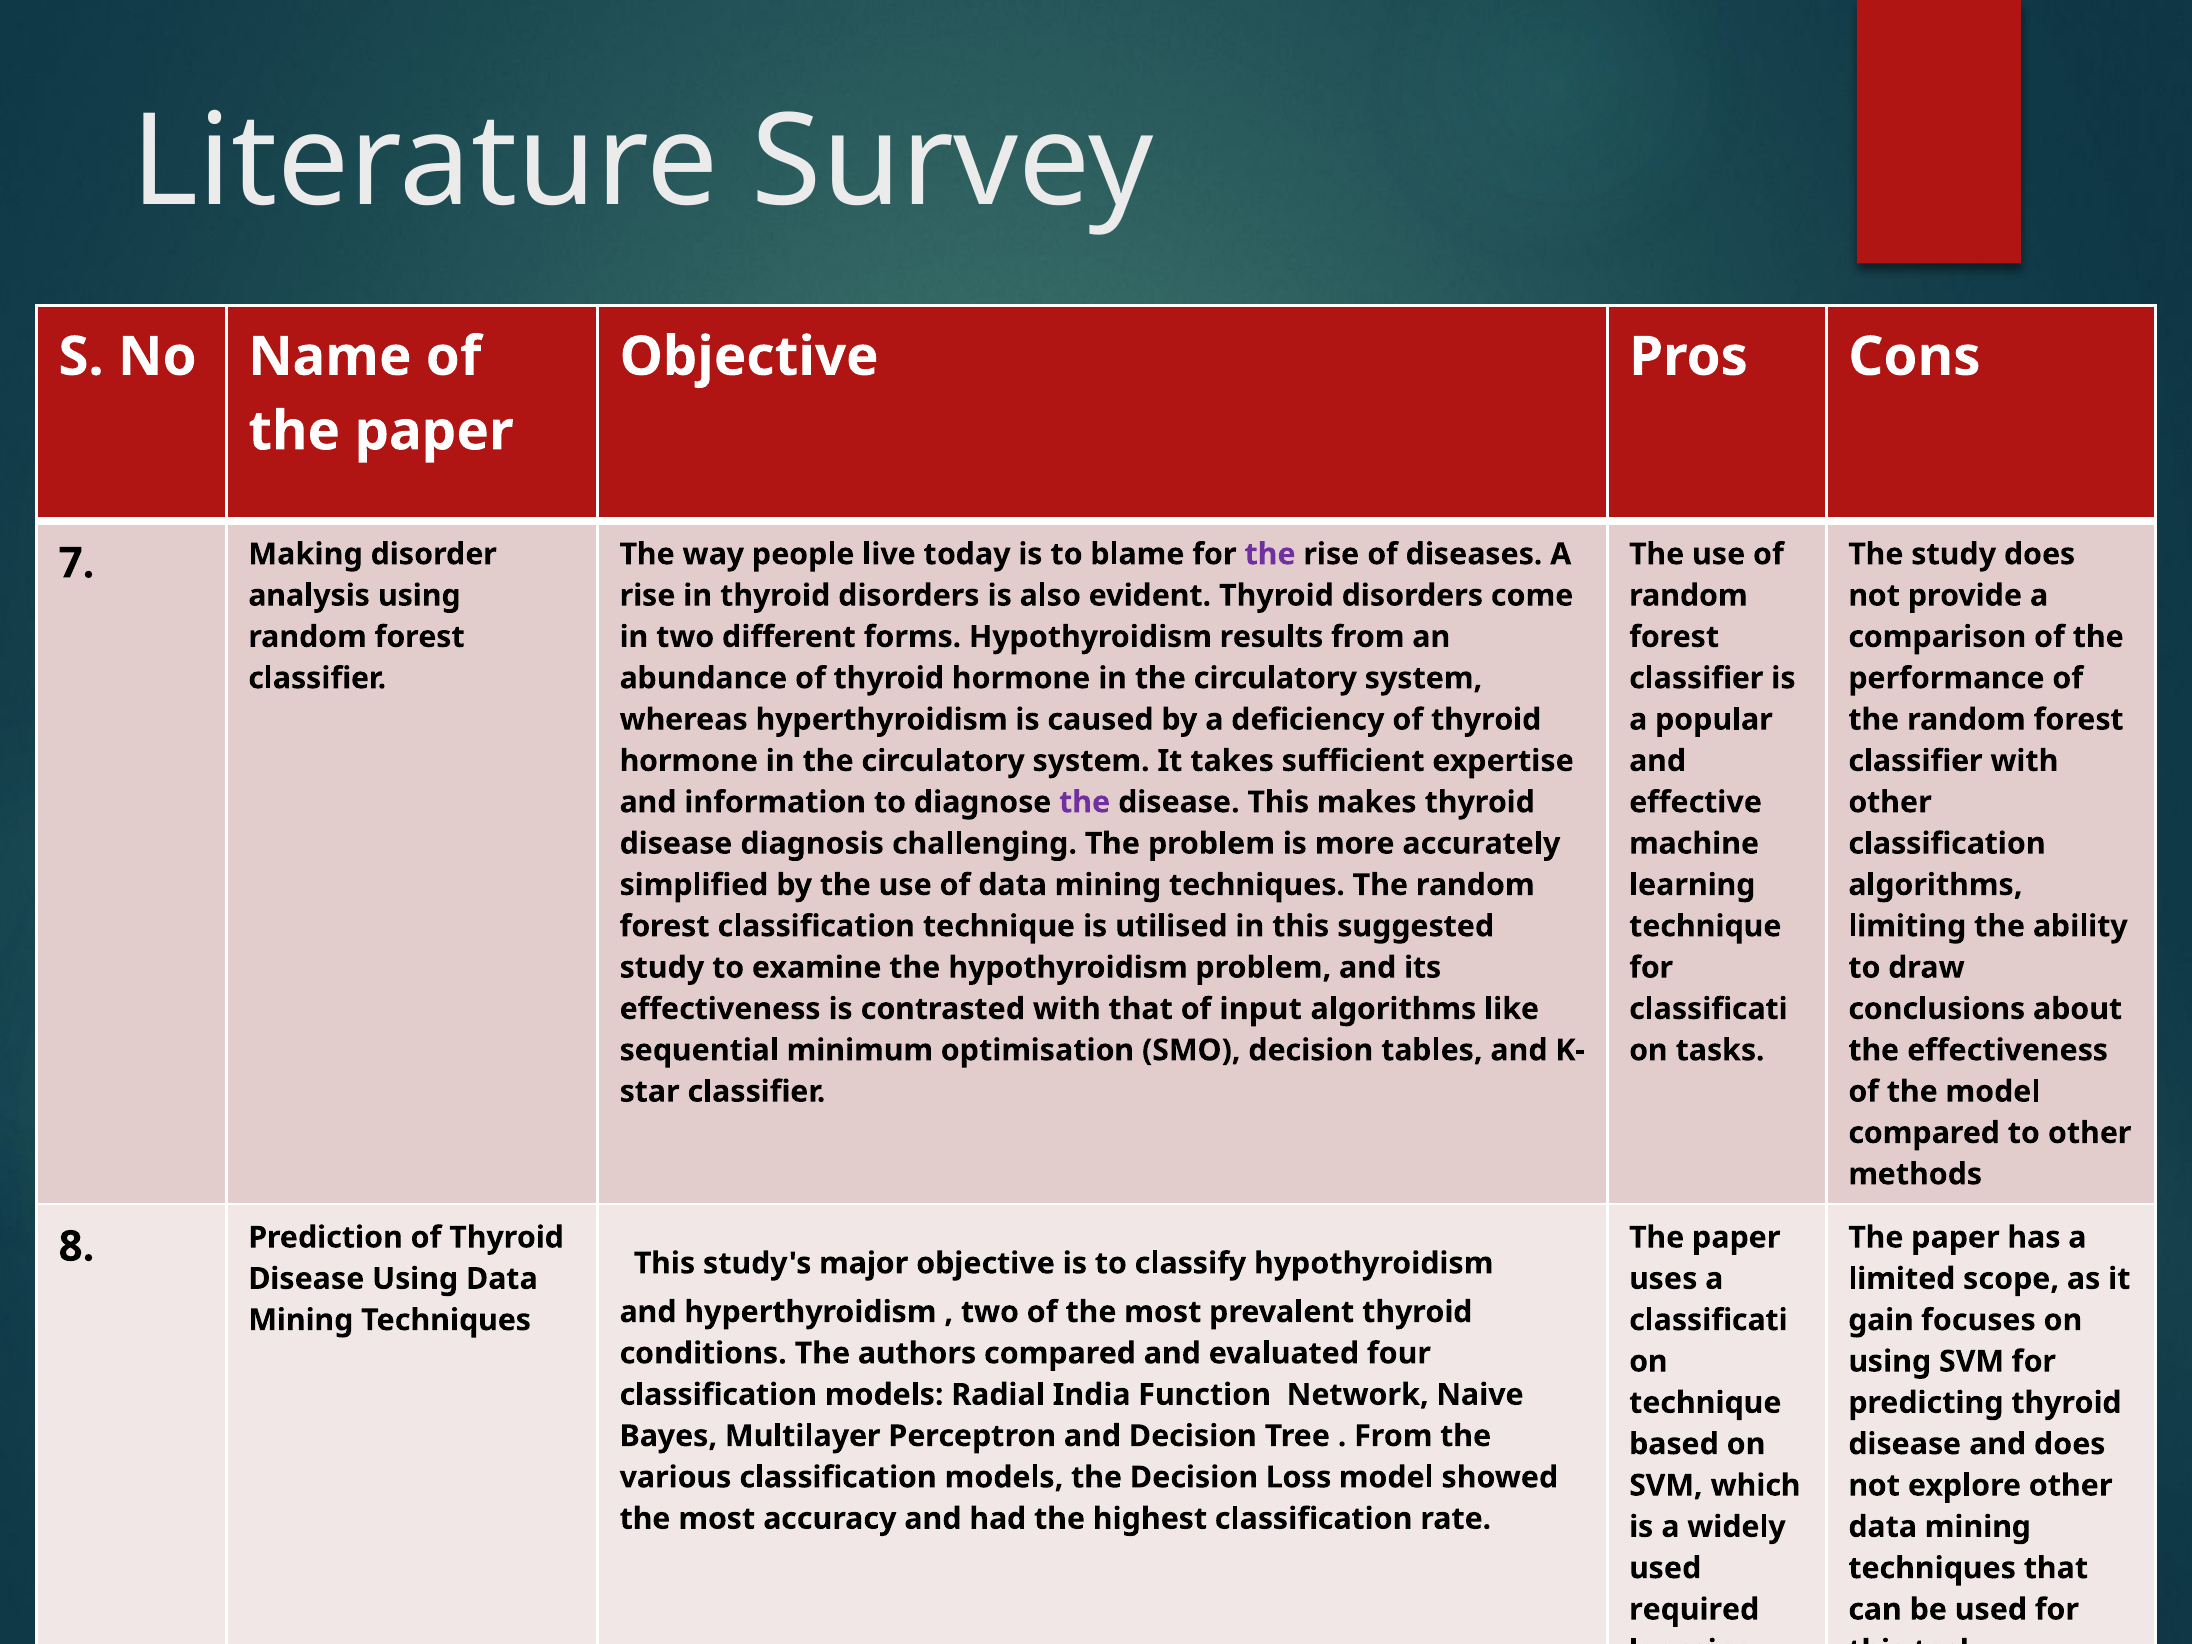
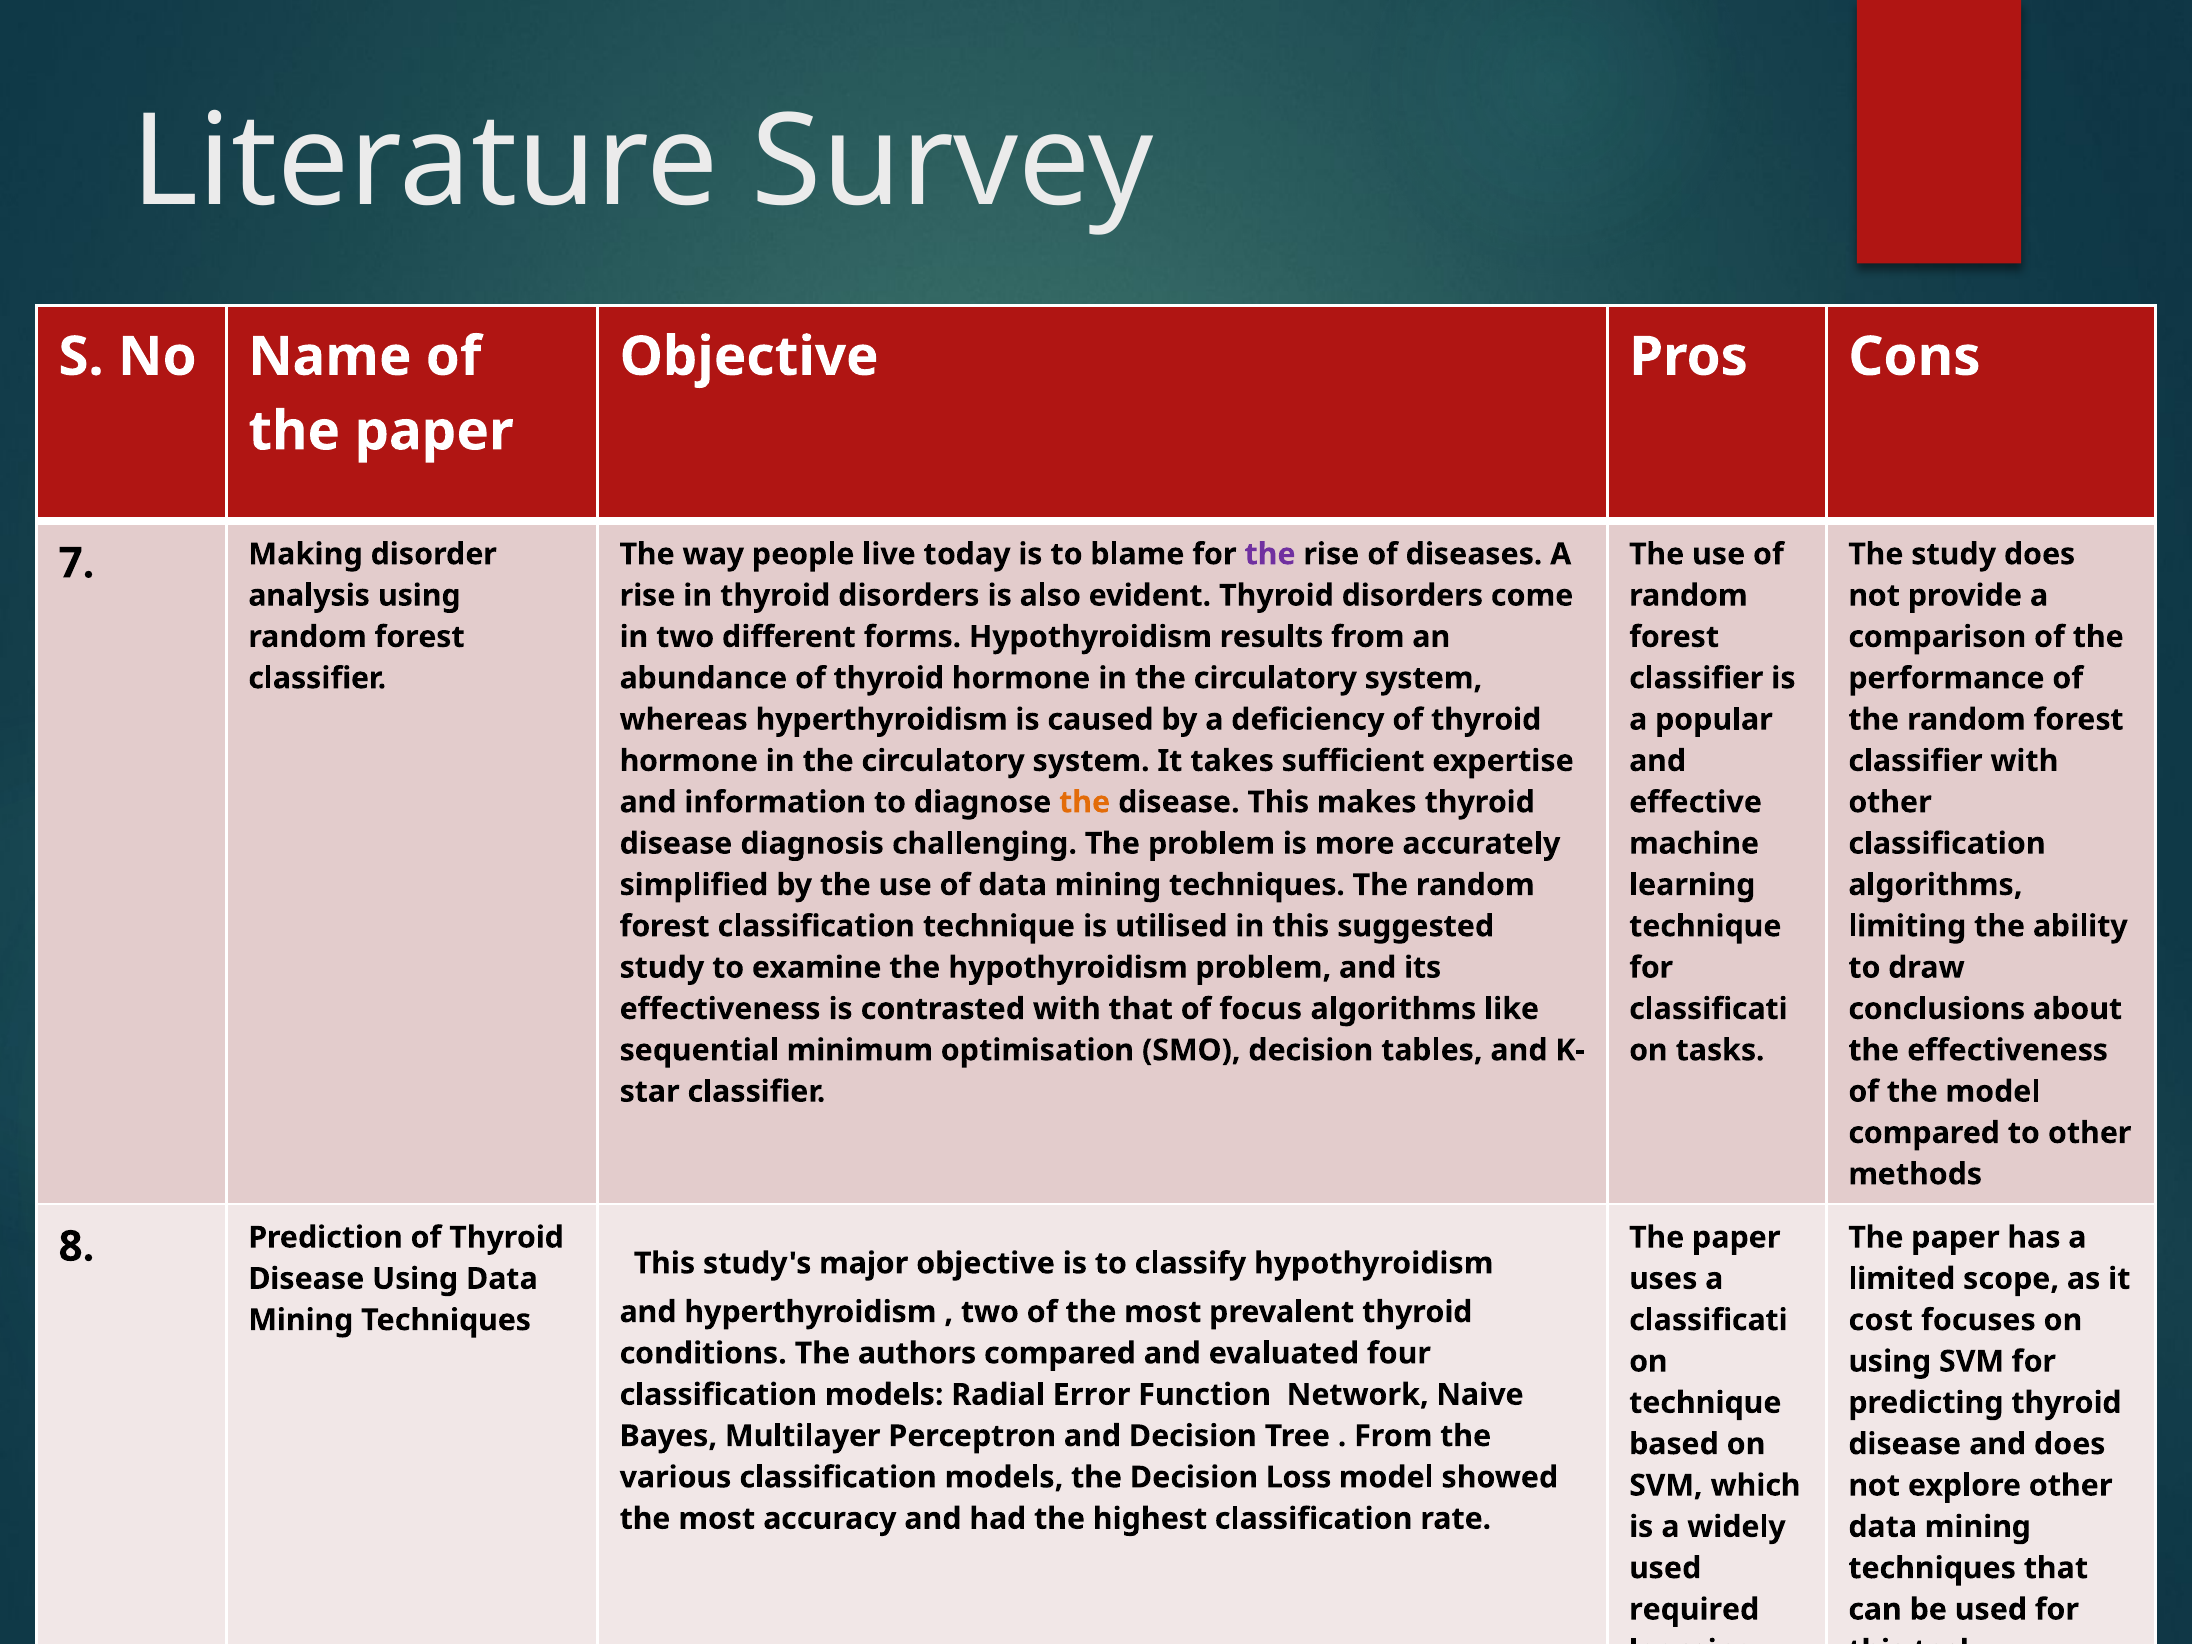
the at (1085, 802) colour: purple -> orange
input: input -> focus
gain: gain -> cost
India: India -> Error
